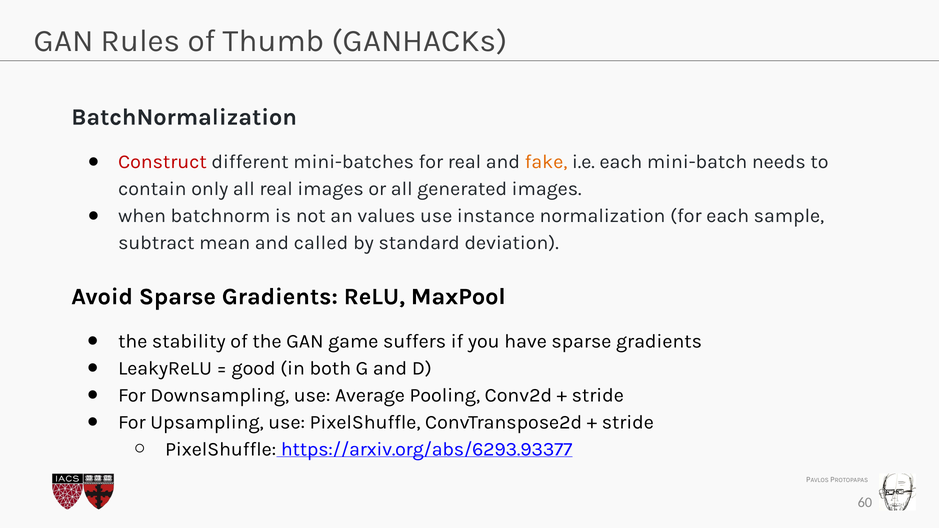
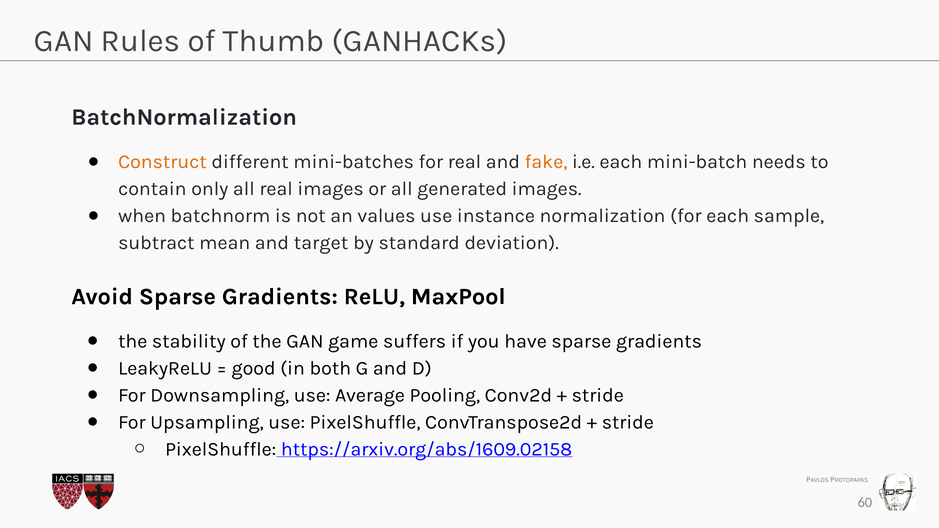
Construct colour: red -> orange
called: called -> target
https://arxiv.org/abs/6293.93377: https://arxiv.org/abs/6293.93377 -> https://arxiv.org/abs/1609.02158
